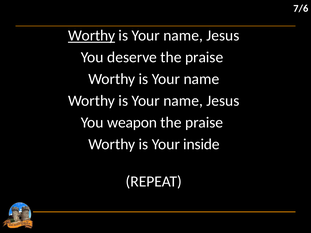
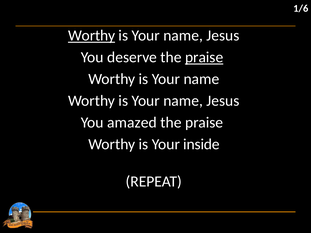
7/6: 7/6 -> 1/6
praise at (204, 57) underline: none -> present
weapon: weapon -> amazed
